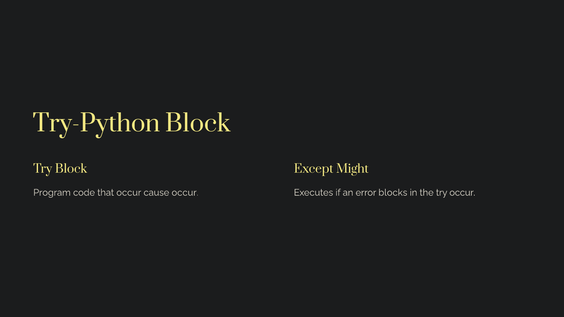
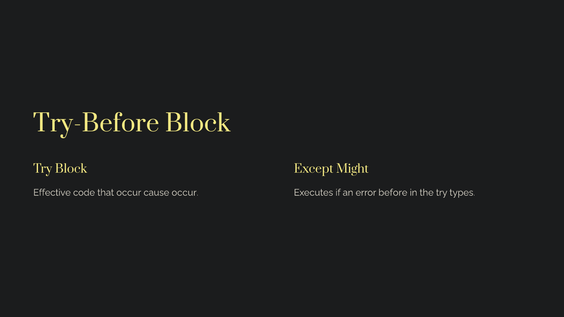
Try-Python: Try-Python -> Try-Before
Program: Program -> Effective
blocks: blocks -> before
try occur: occur -> types
